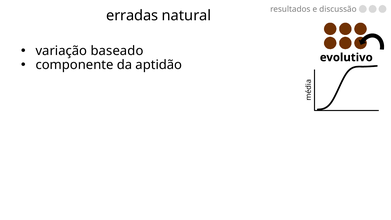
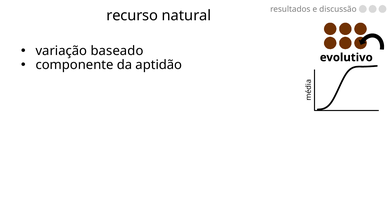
erradas: erradas -> recurso
